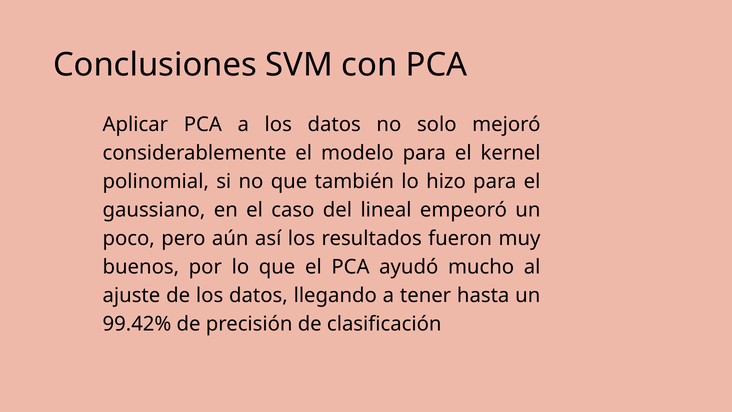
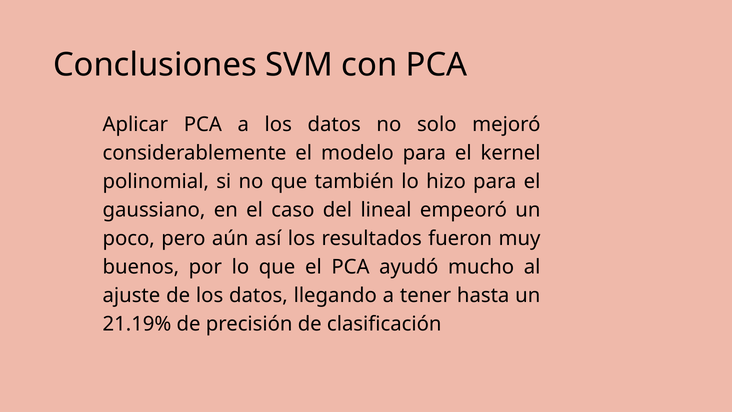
99.42%: 99.42% -> 21.19%
